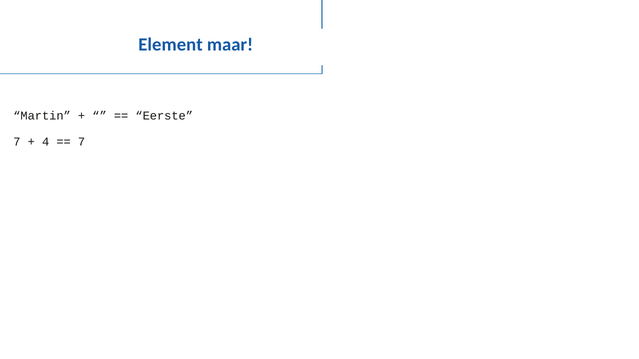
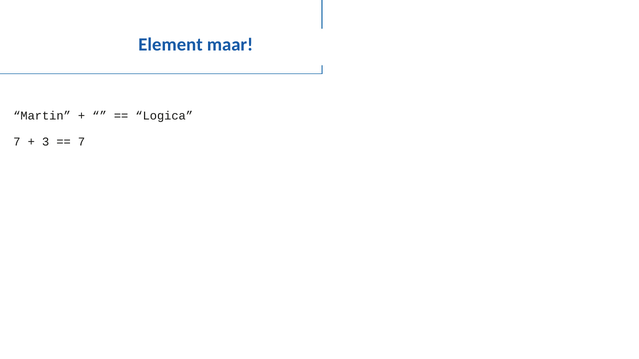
Eerste: Eerste -> Logica
4: 4 -> 3
